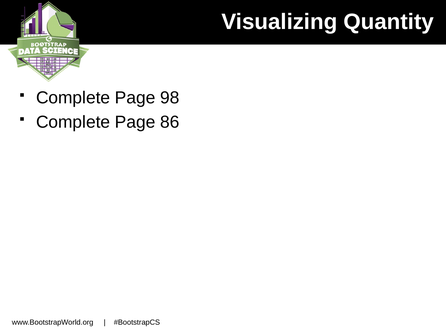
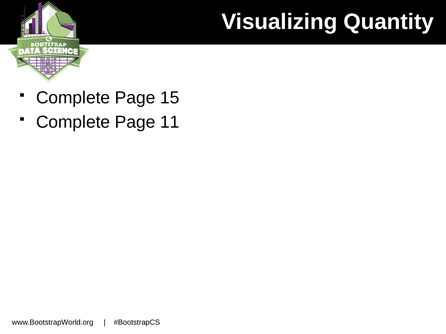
98: 98 -> 15
86: 86 -> 11
